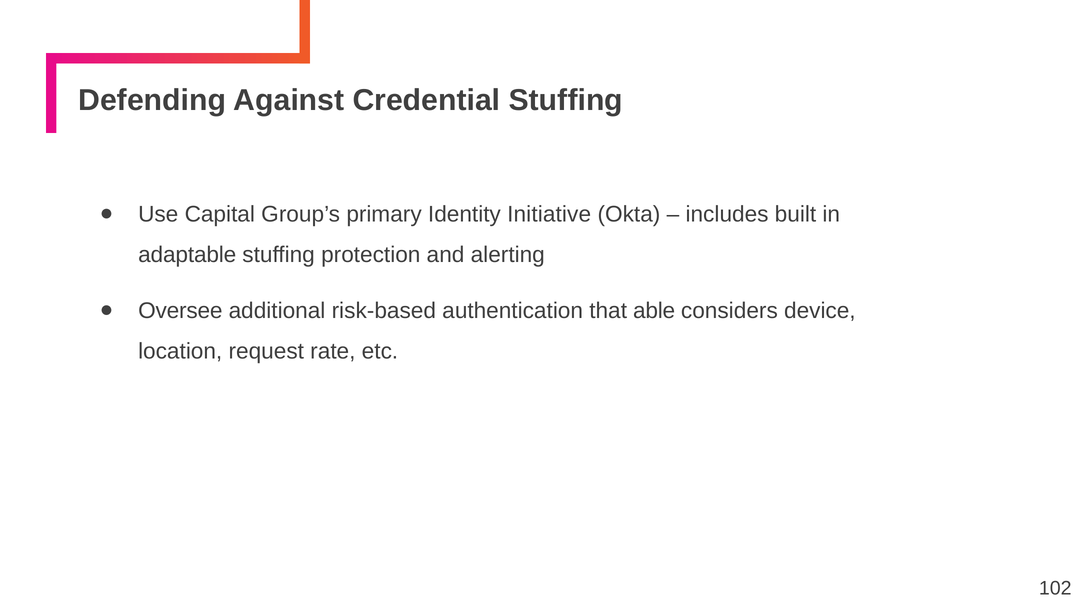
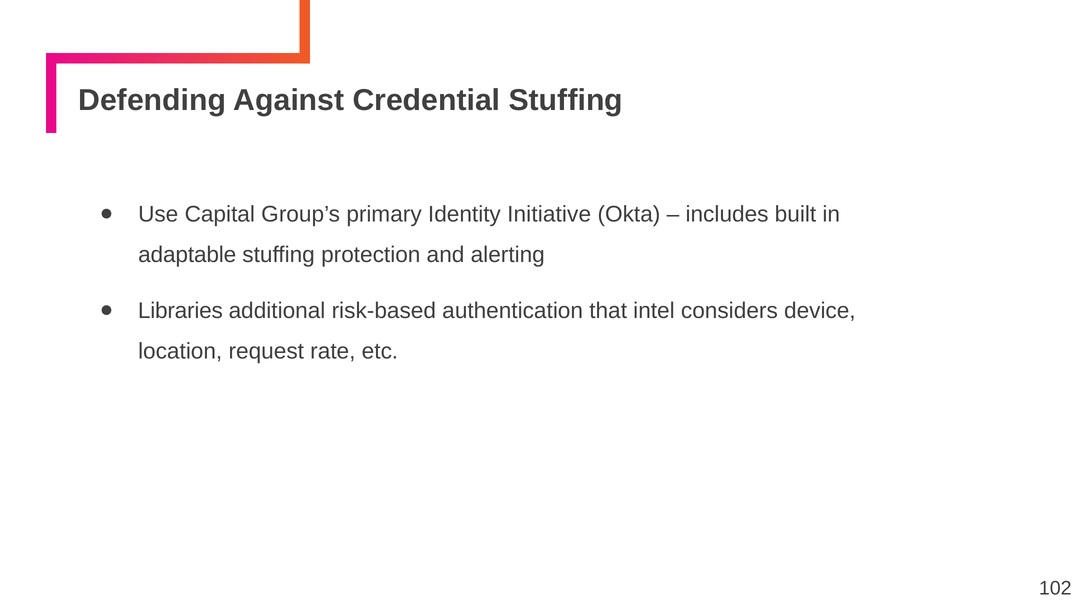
Oversee: Oversee -> Libraries
able: able -> intel
